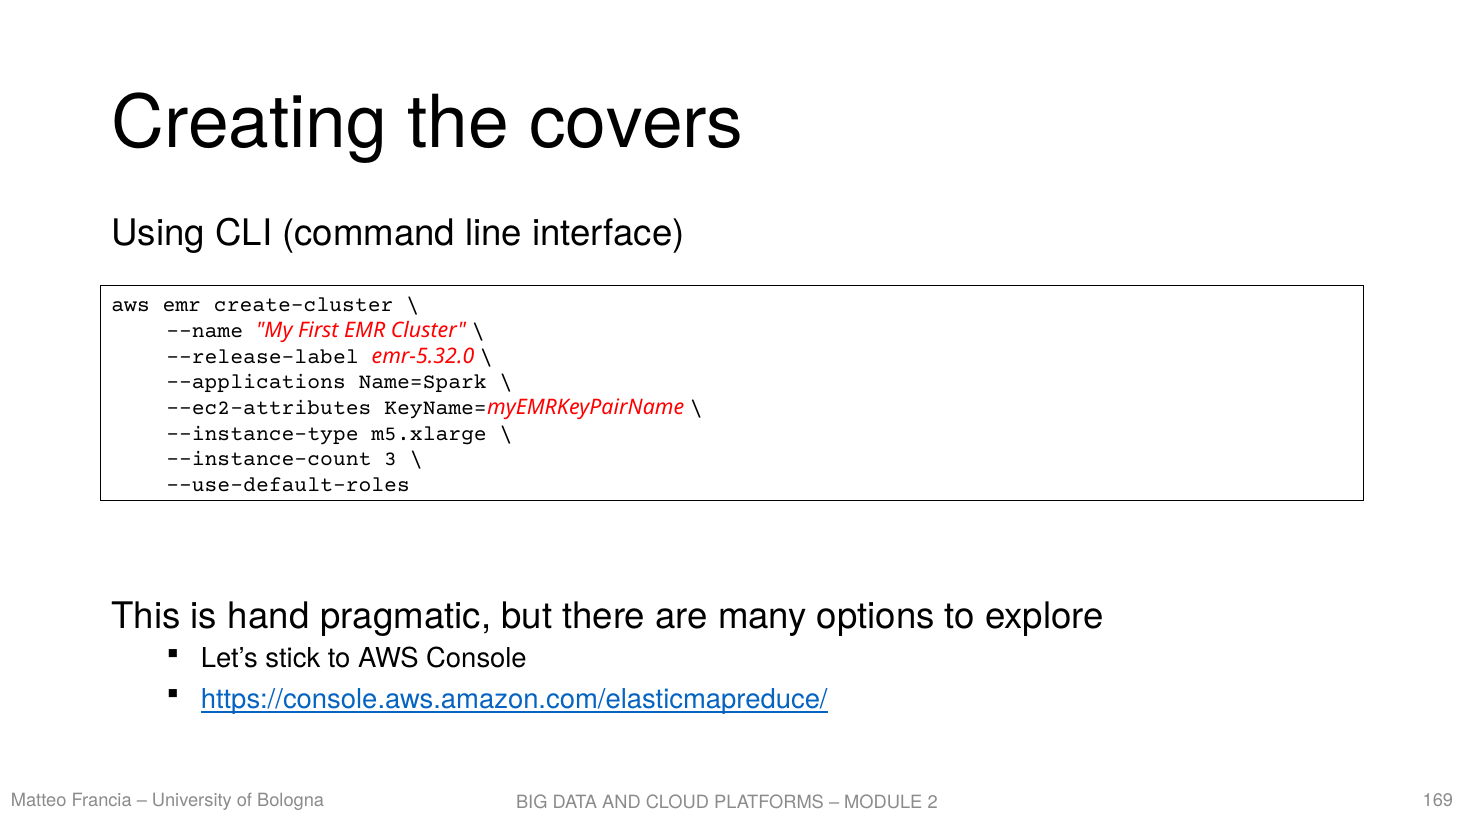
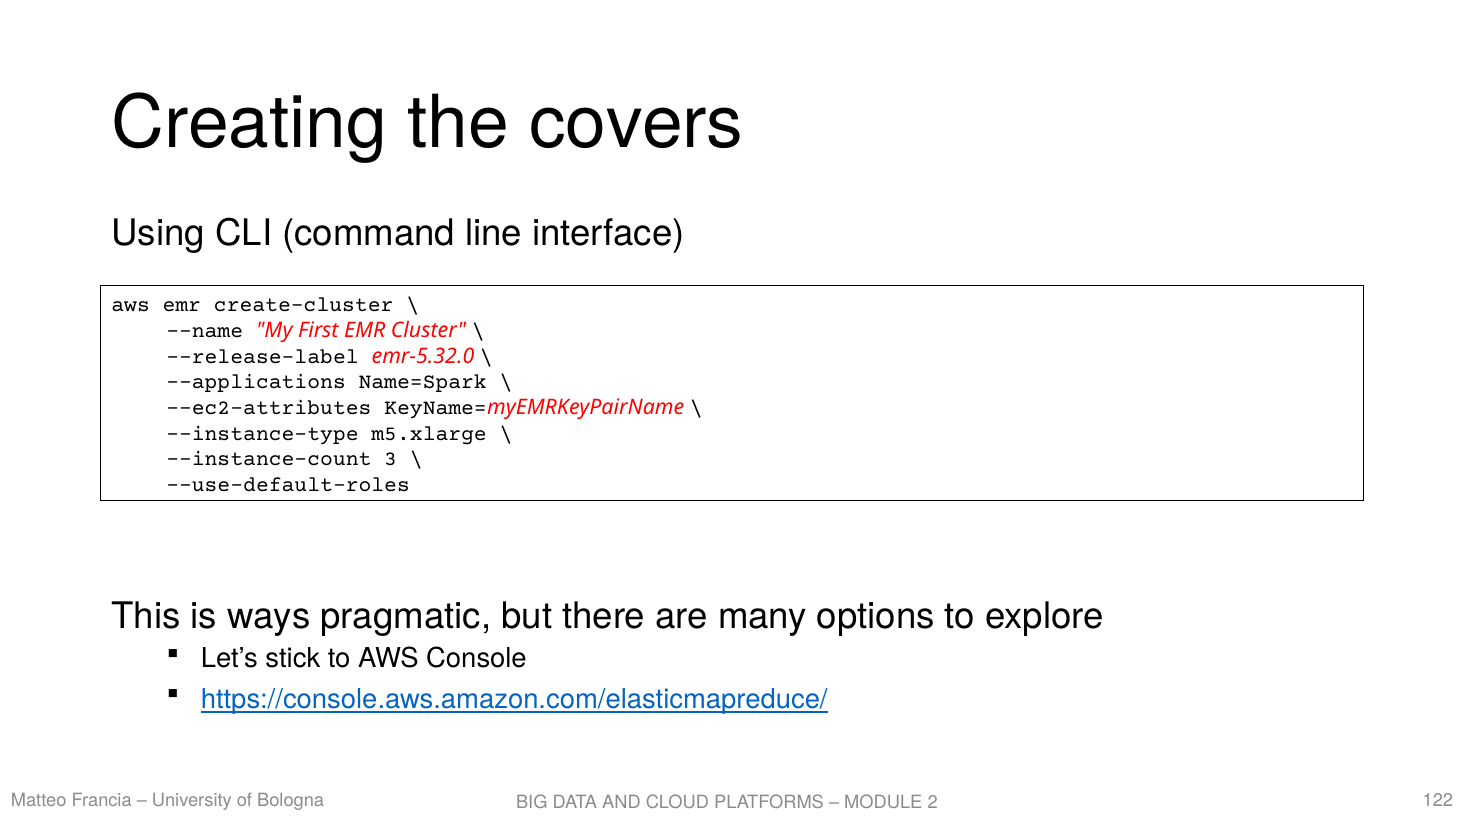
hand: hand -> ways
169: 169 -> 122
